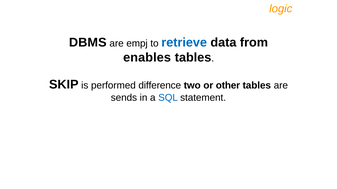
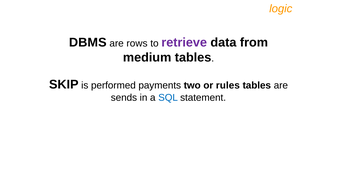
empj: empj -> rows
retrieve colour: blue -> purple
enables: enables -> medium
difference: difference -> payments
other: other -> rules
